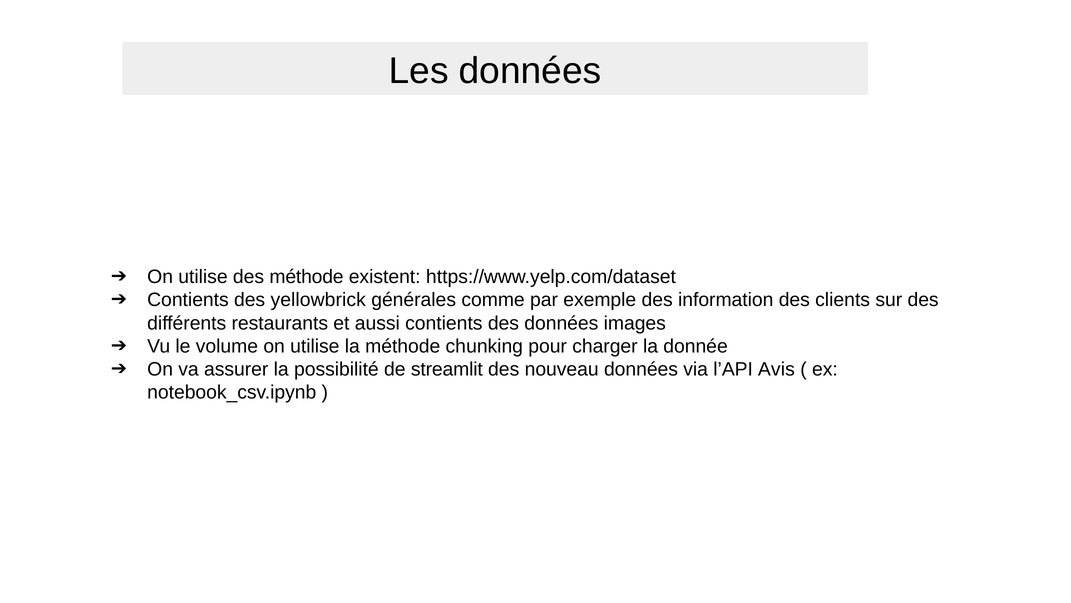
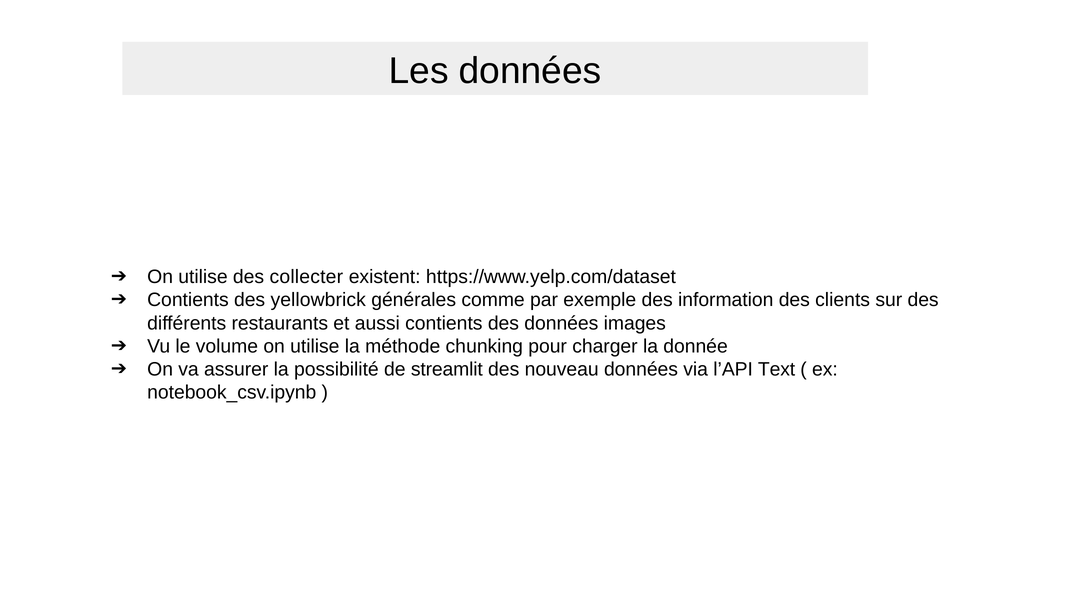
des méthode: méthode -> collecter
Avis: Avis -> Text
